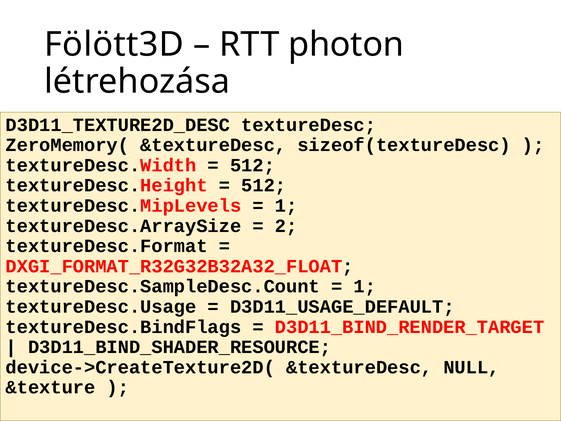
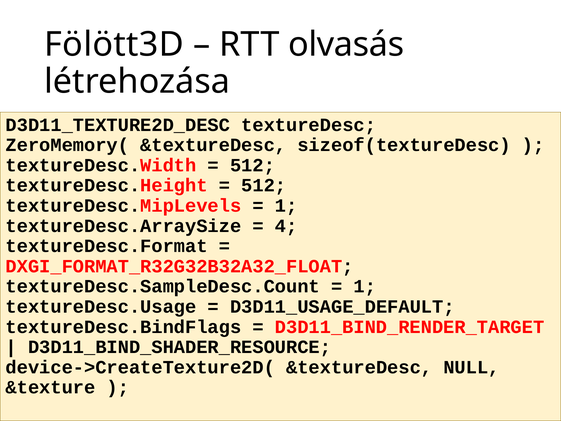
photon: photon -> olvasás
2: 2 -> 4
